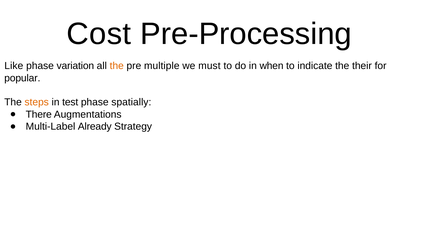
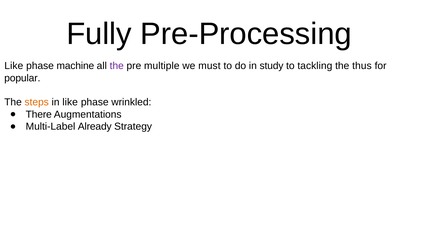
Cost: Cost -> Fully
variation: variation -> machine
the at (117, 66) colour: orange -> purple
when: when -> study
indicate: indicate -> tackling
their: their -> thus
in test: test -> like
spatially: spatially -> wrinkled
